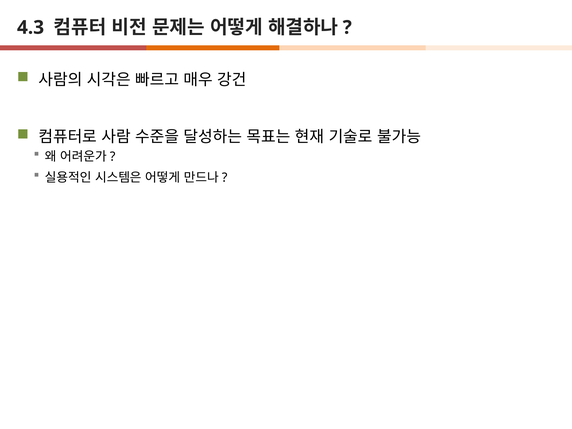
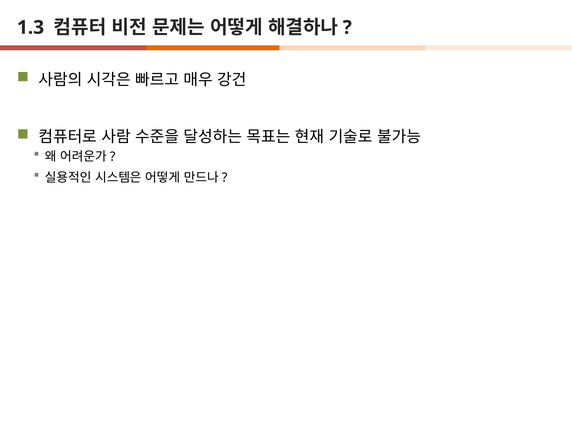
4.3: 4.3 -> 1.3
